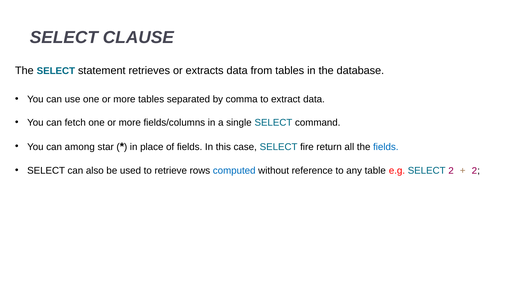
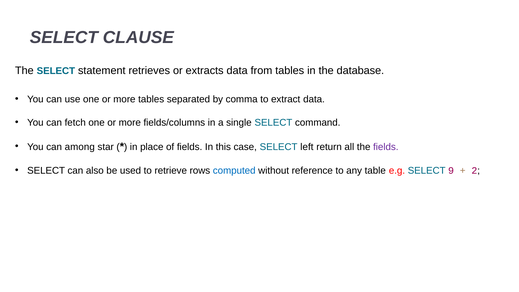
fire: fire -> left
fields at (386, 147) colour: blue -> purple
SELECT 2: 2 -> 9
